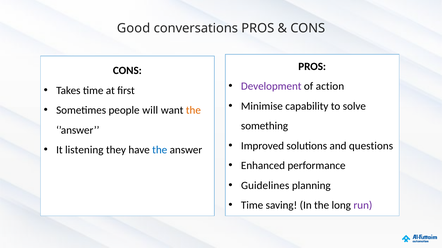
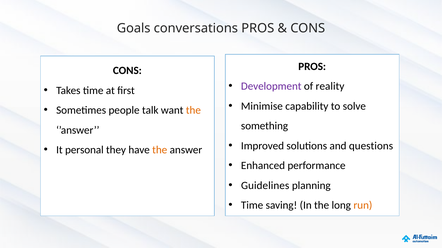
Good: Good -> Goals
action: action -> reality
will: will -> talk
listening: listening -> personal
the at (160, 150) colour: blue -> orange
run colour: purple -> orange
